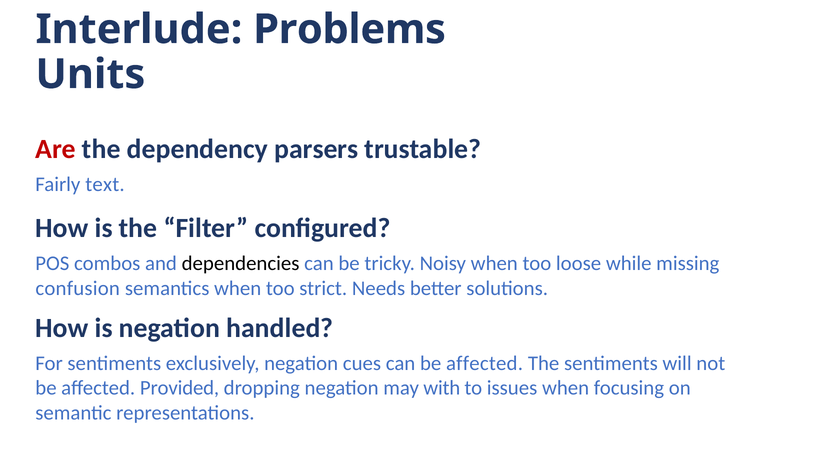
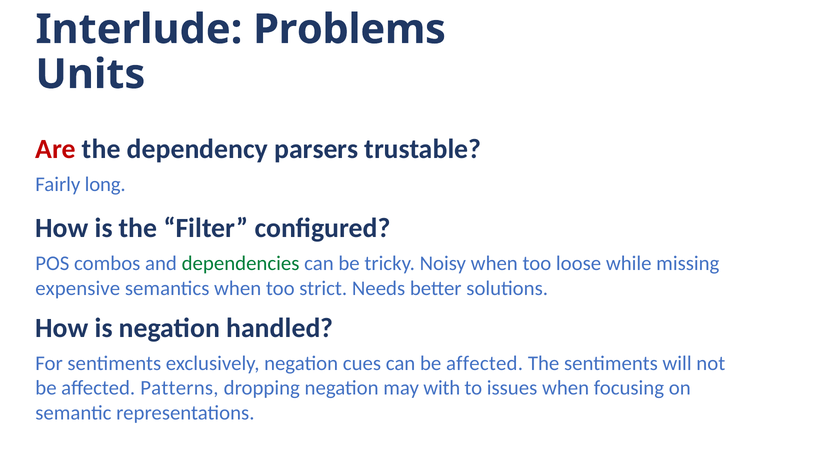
text: text -> long
dependencies colour: black -> green
confusion: confusion -> expensive
Provided: Provided -> Patterns
